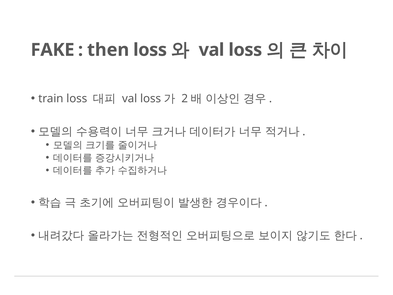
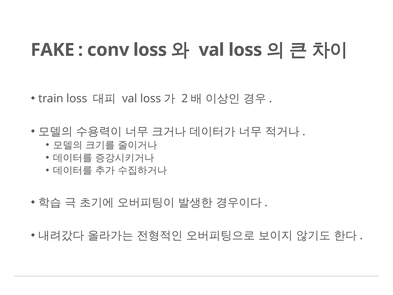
then: then -> conv
